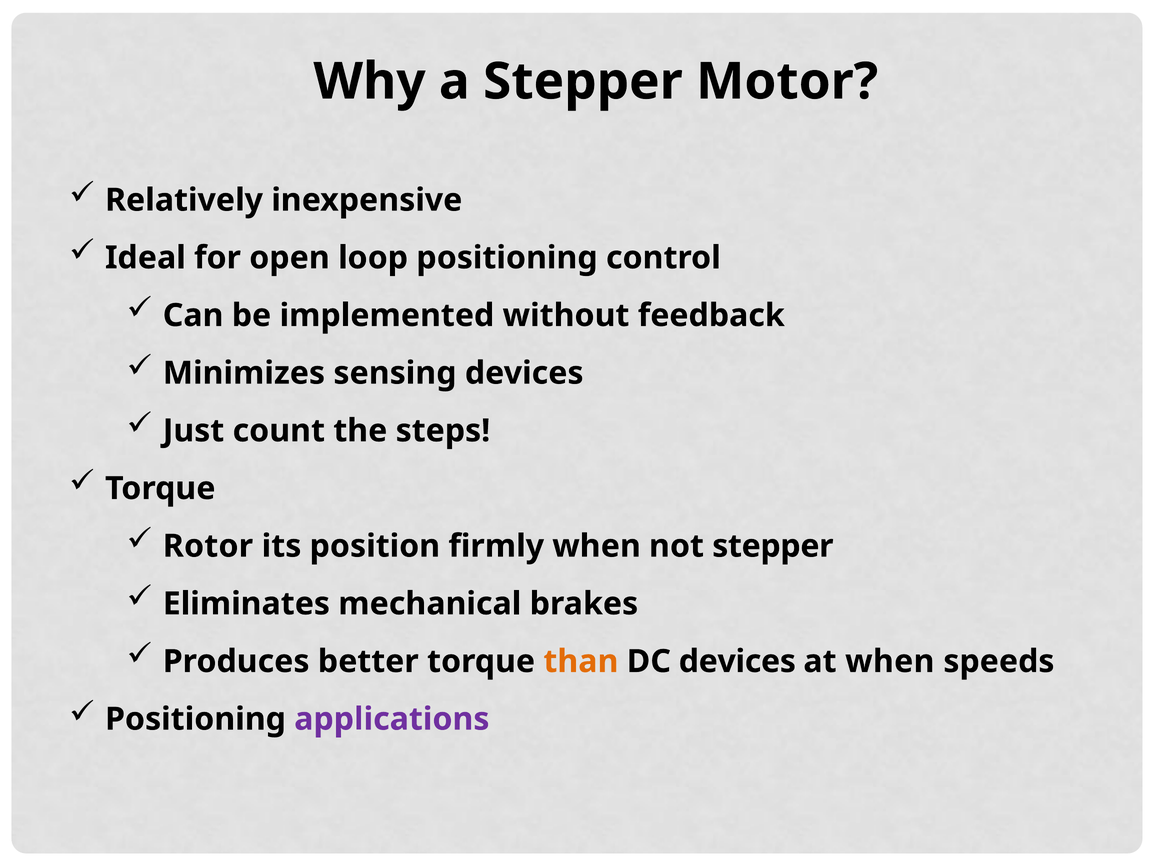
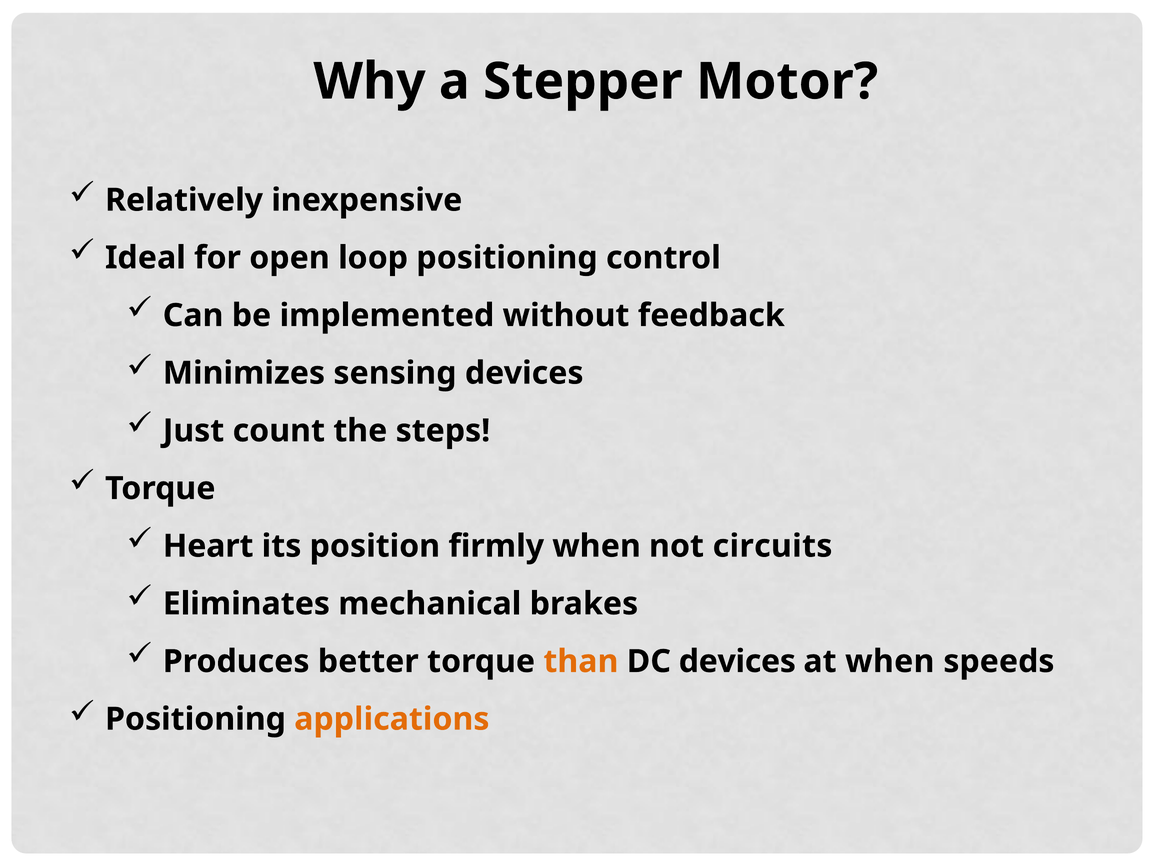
Rotor: Rotor -> Heart
not stepper: stepper -> circuits
applications colour: purple -> orange
